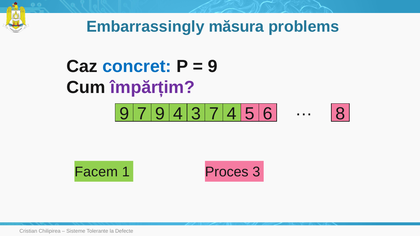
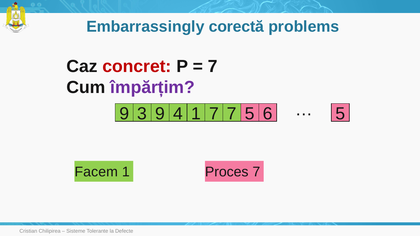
măsura: măsura -> corectă
concret colour: blue -> red
9 at (213, 66): 9 -> 7
9 7: 7 -> 3
4 3: 3 -> 1
7 4: 4 -> 7
6 8: 8 -> 5
Proces 3: 3 -> 7
